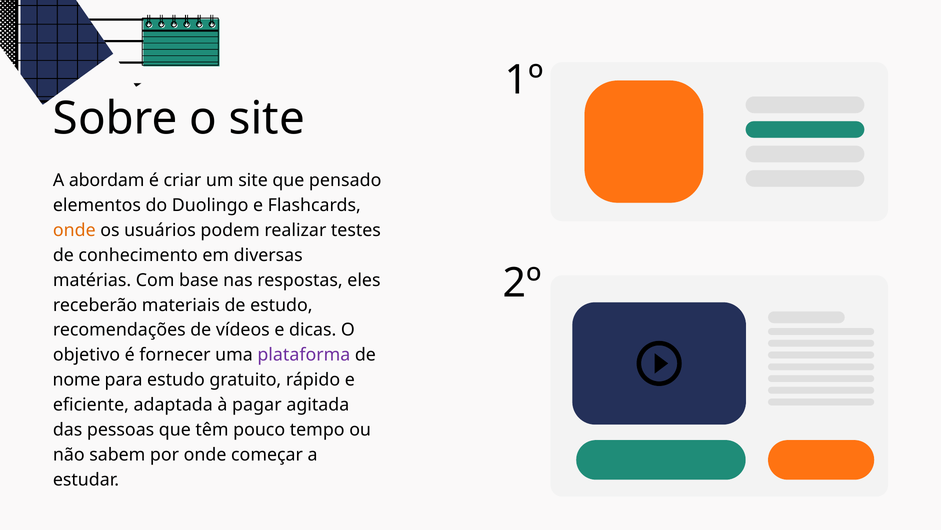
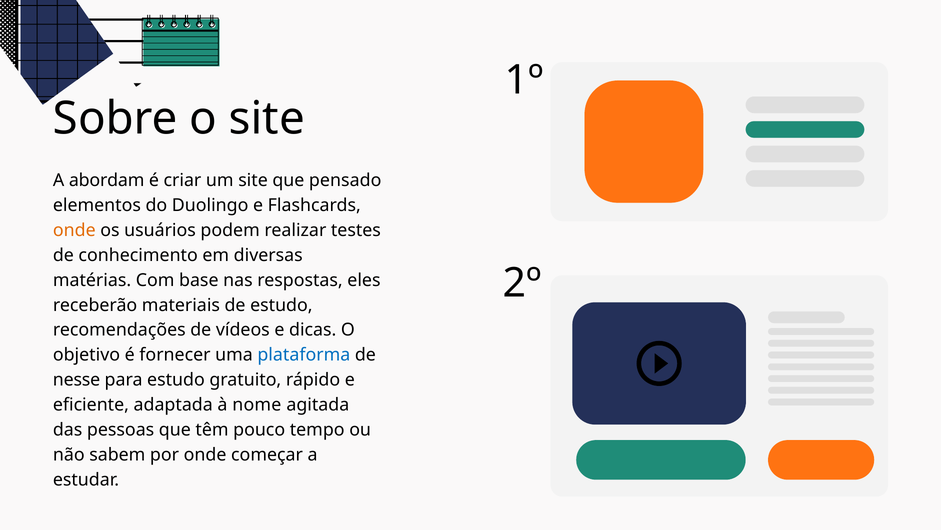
plataforma colour: purple -> blue
nome: nome -> nesse
pagar: pagar -> nome
